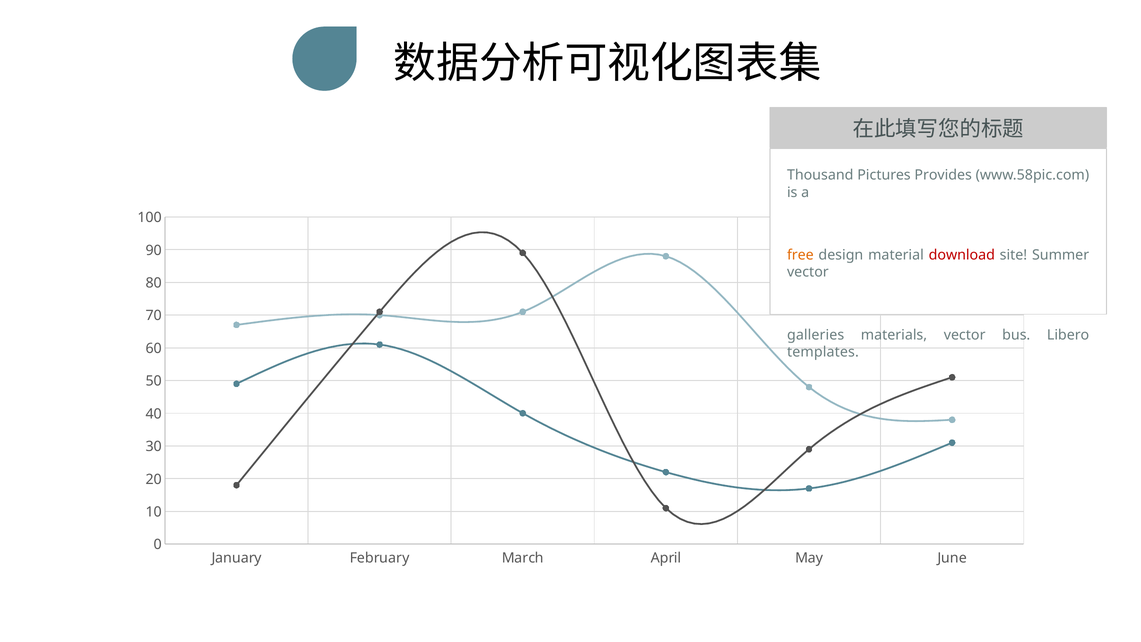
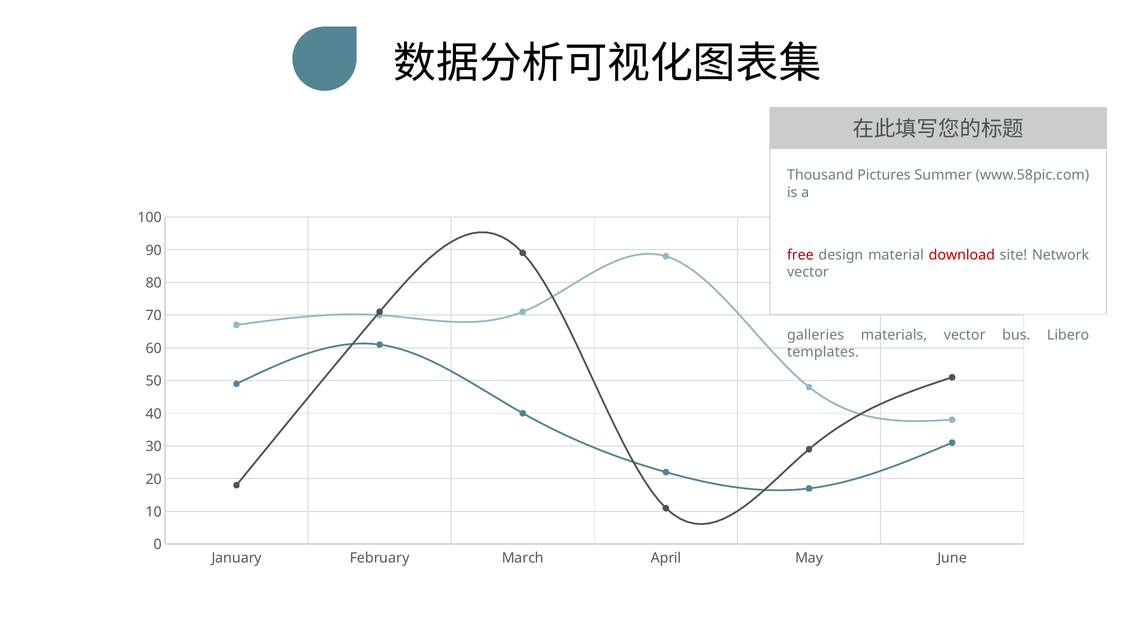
Provides: Provides -> Summer
free colour: orange -> red
Summer: Summer -> Network
